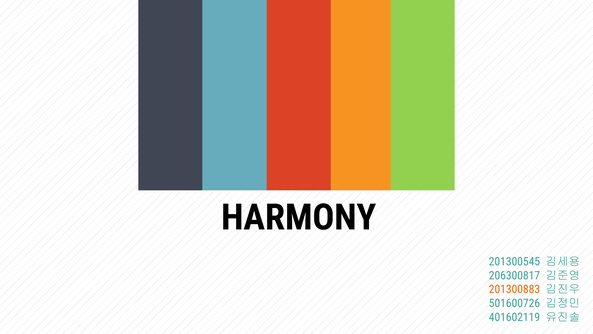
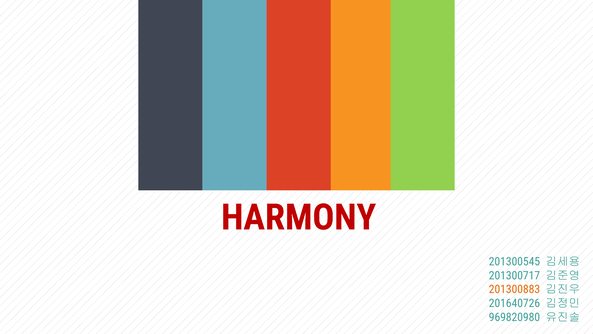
HARMONY colour: black -> red
206300817: 206300817 -> 201300717
501600726: 501600726 -> 201640726
401602119: 401602119 -> 969820980
